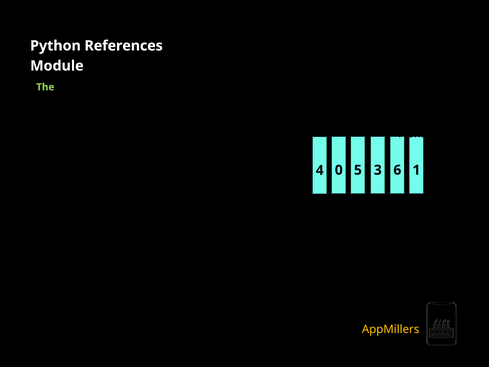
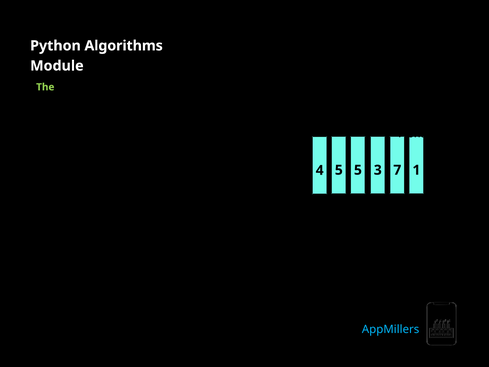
References: References -> Algorithms
4 0: 0 -> 5
6: 6 -> 7
AppMillers colour: yellow -> light blue
